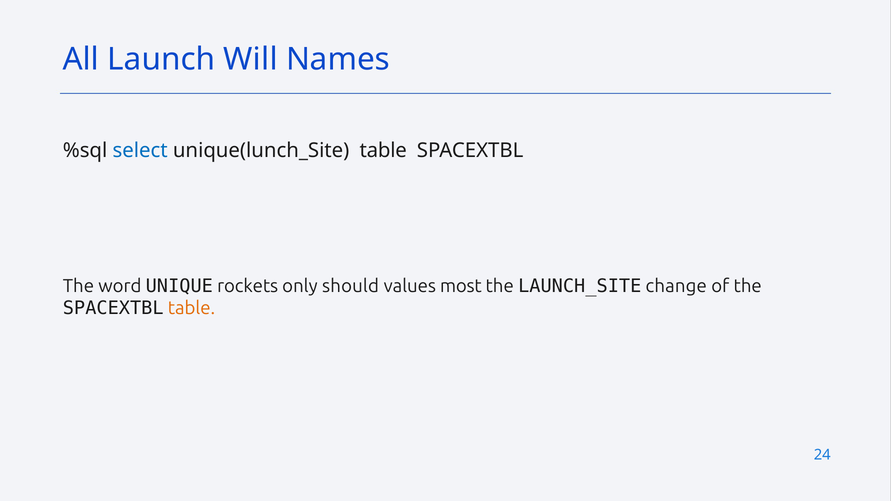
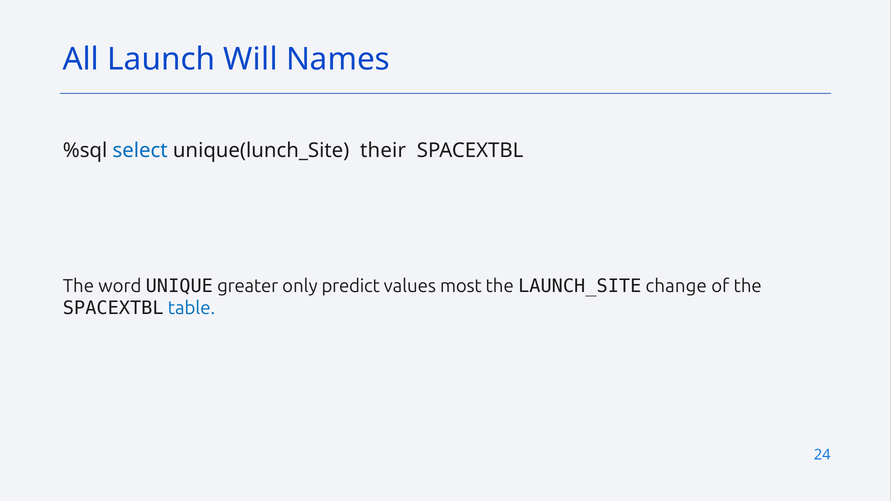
unique(lunch_Site table: table -> their
rockets: rockets -> greater
should: should -> predict
table at (191, 308) colour: orange -> blue
